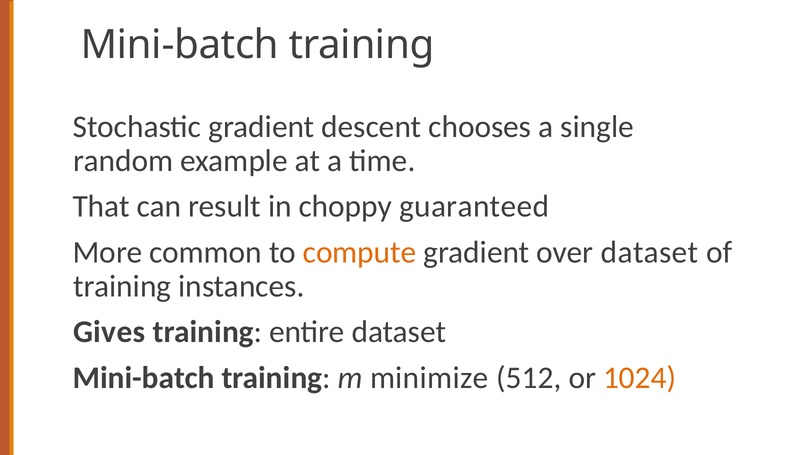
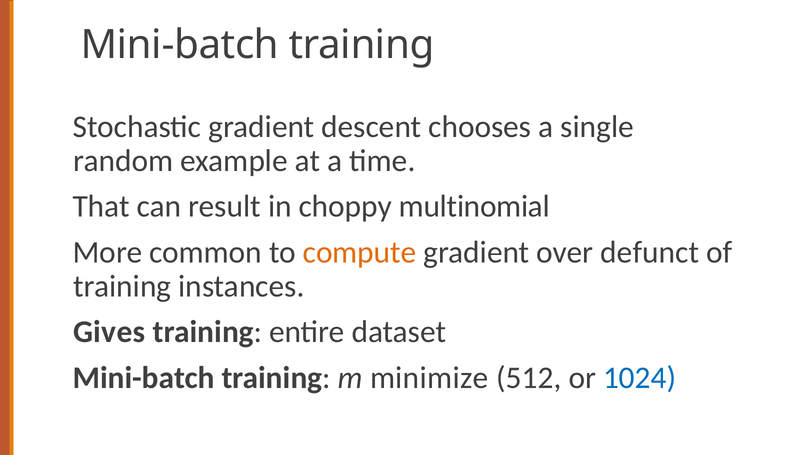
guaranteed: guaranteed -> multinomial
over dataset: dataset -> defunct
1024 colour: orange -> blue
